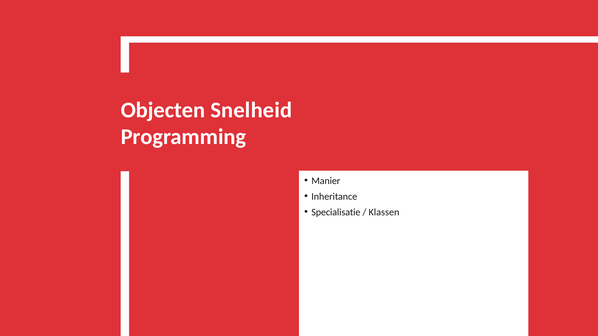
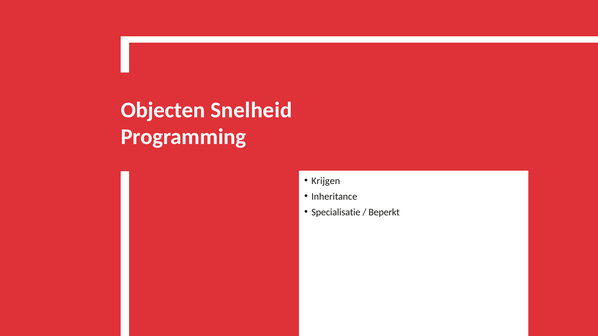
Manier: Manier -> Krijgen
Klassen: Klassen -> Beperkt
